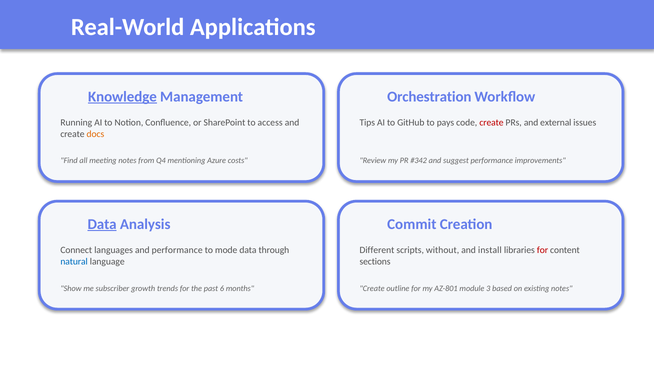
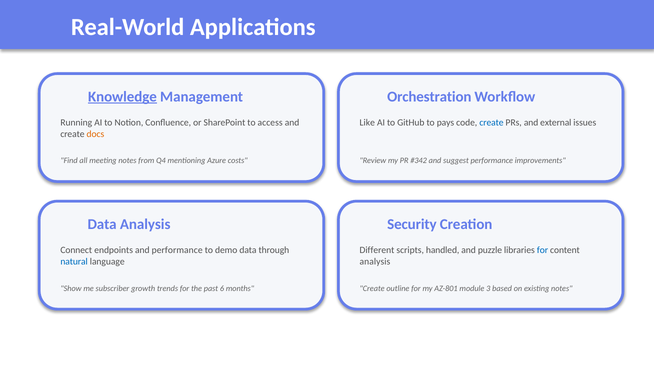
Tips: Tips -> Like
create at (491, 122) colour: red -> blue
Data at (102, 224) underline: present -> none
Commit: Commit -> Security
languages: languages -> endpoints
mode: mode -> demo
without: without -> handled
install: install -> puzzle
for at (543, 250) colour: red -> blue
sections at (375, 261): sections -> analysis
